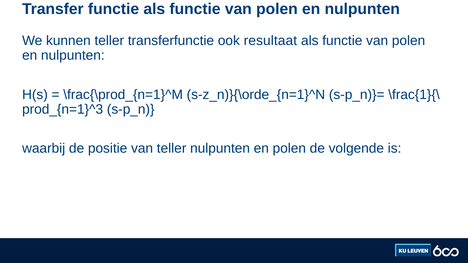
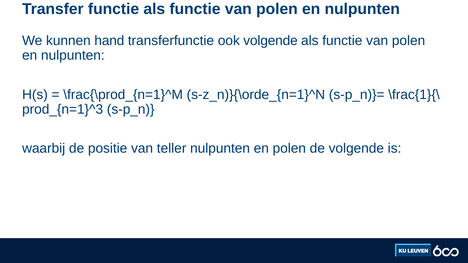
kunnen teller: teller -> hand
ook resultaat: resultaat -> volgende
